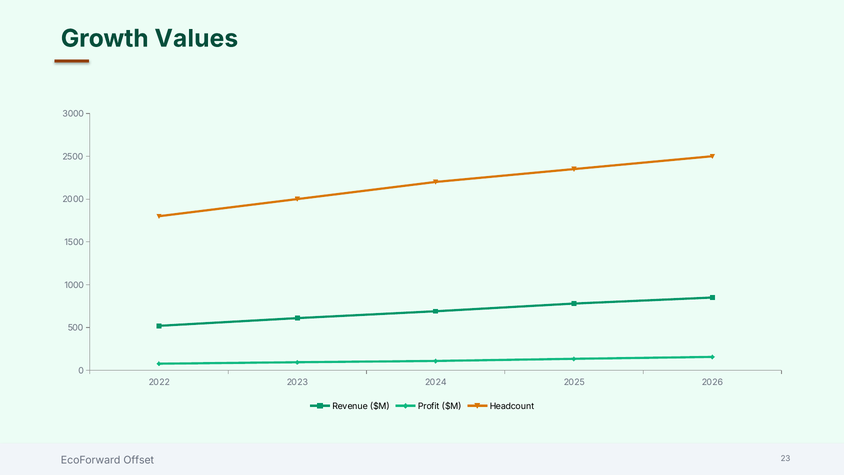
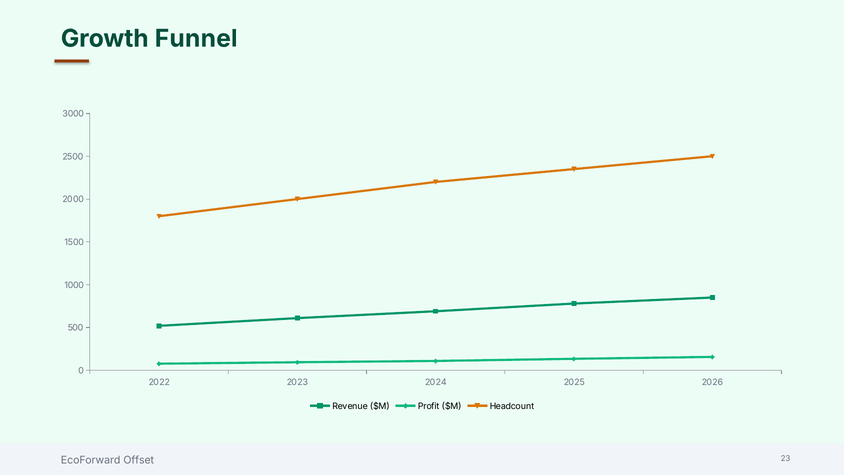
Values: Values -> Funnel
